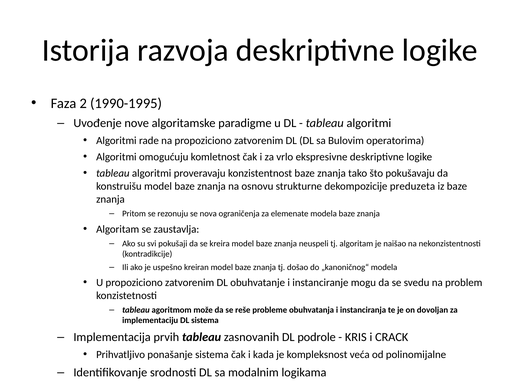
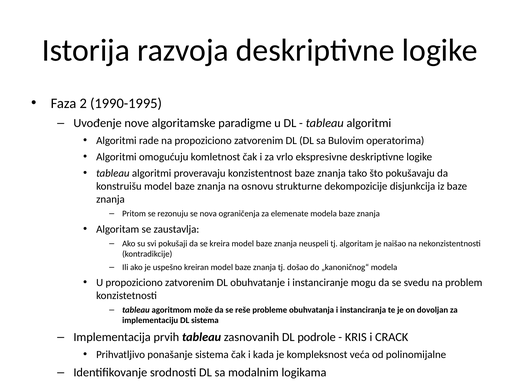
preduzeta: preduzeta -> disjunkcija
